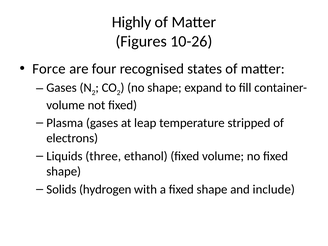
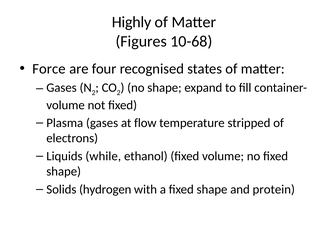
10-26: 10-26 -> 10-68
leap: leap -> flow
three: three -> while
include: include -> protein
